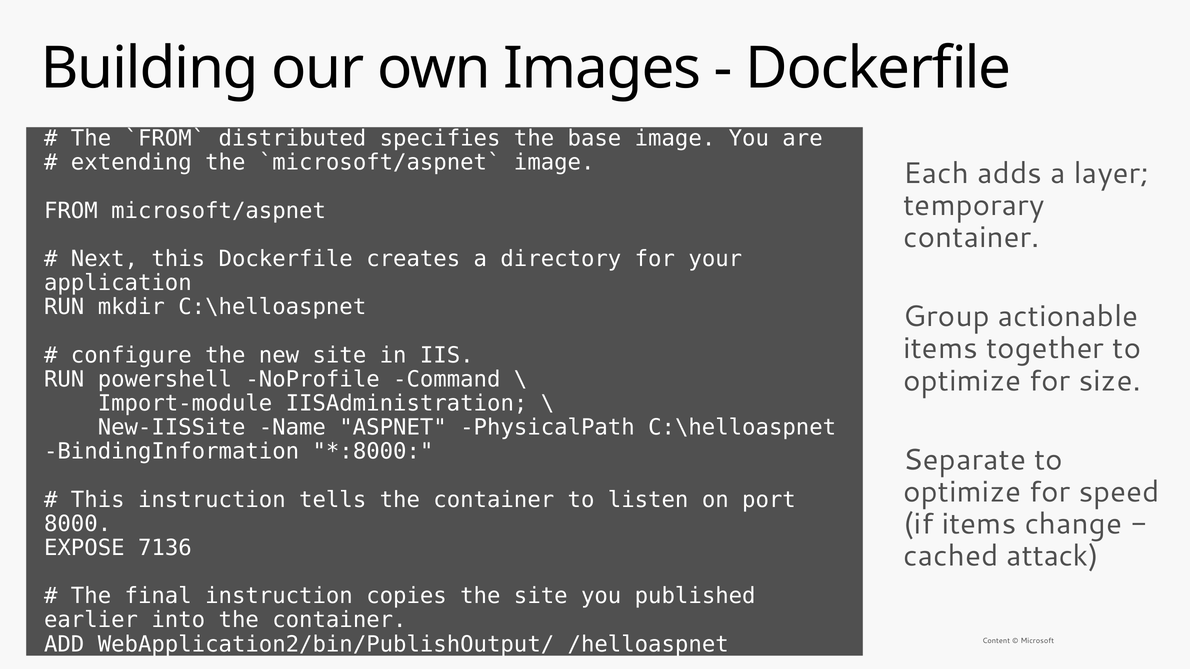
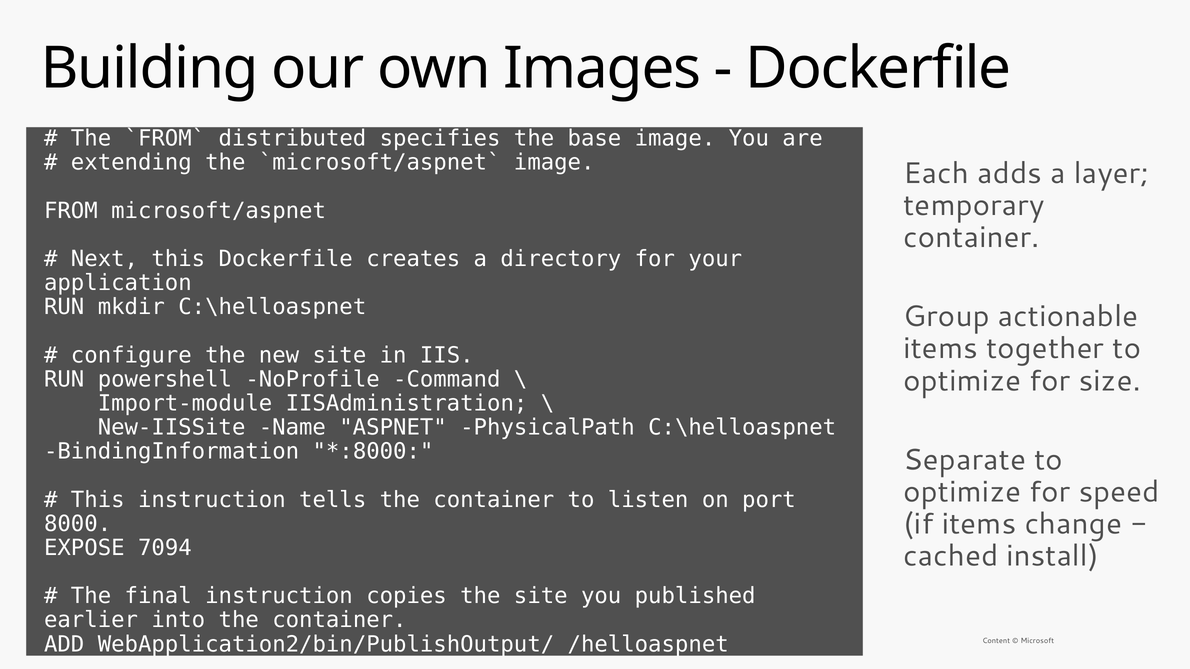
7136: 7136 -> 7094
attack: attack -> install
